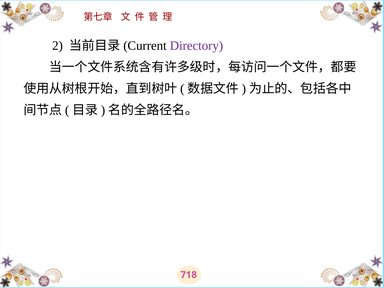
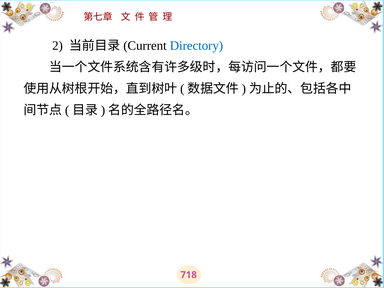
Directory colour: purple -> blue
